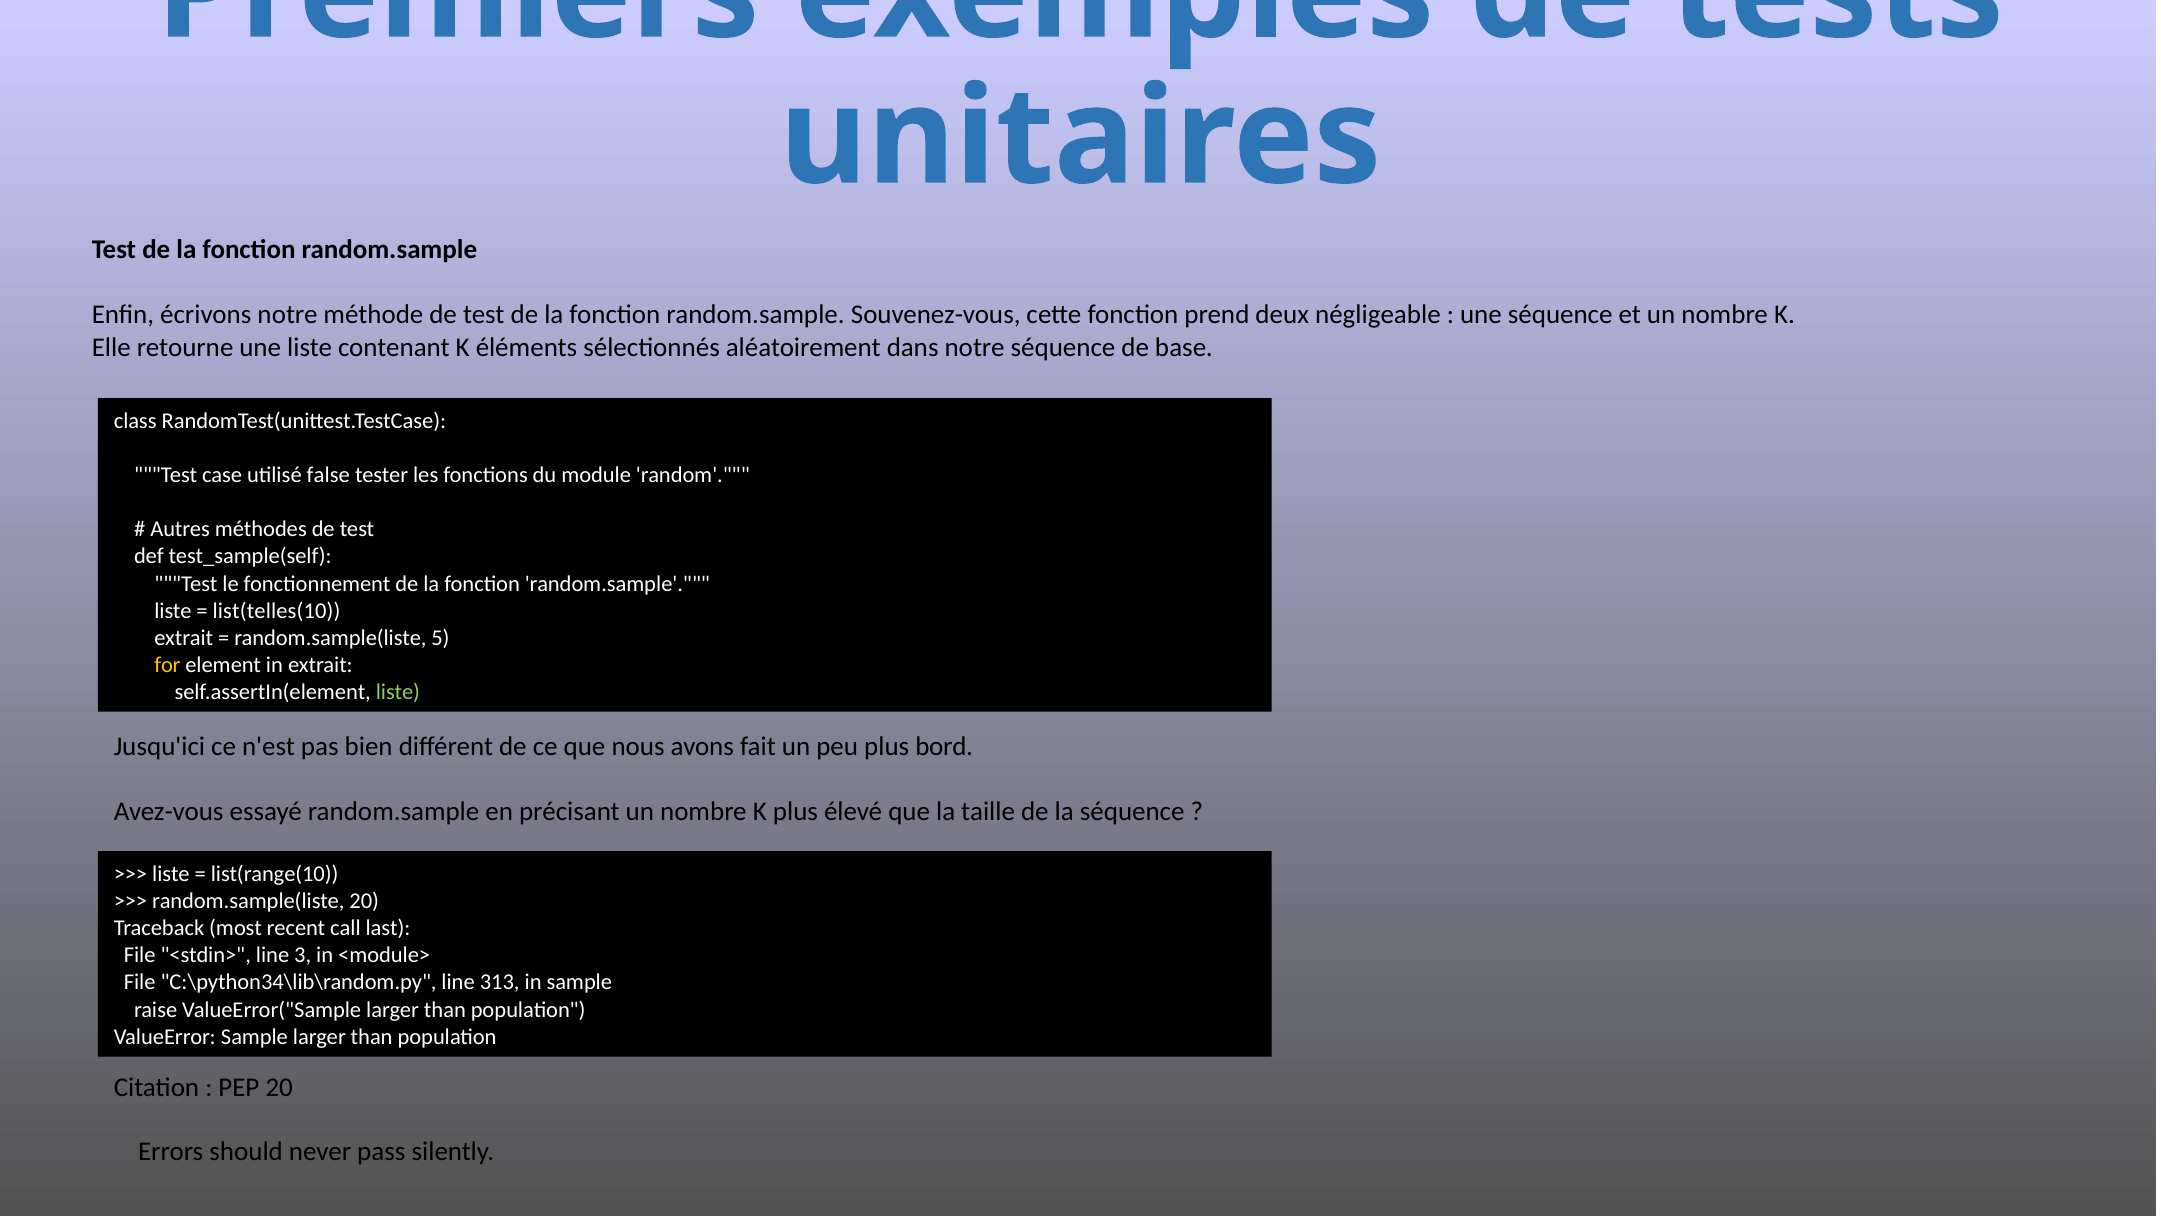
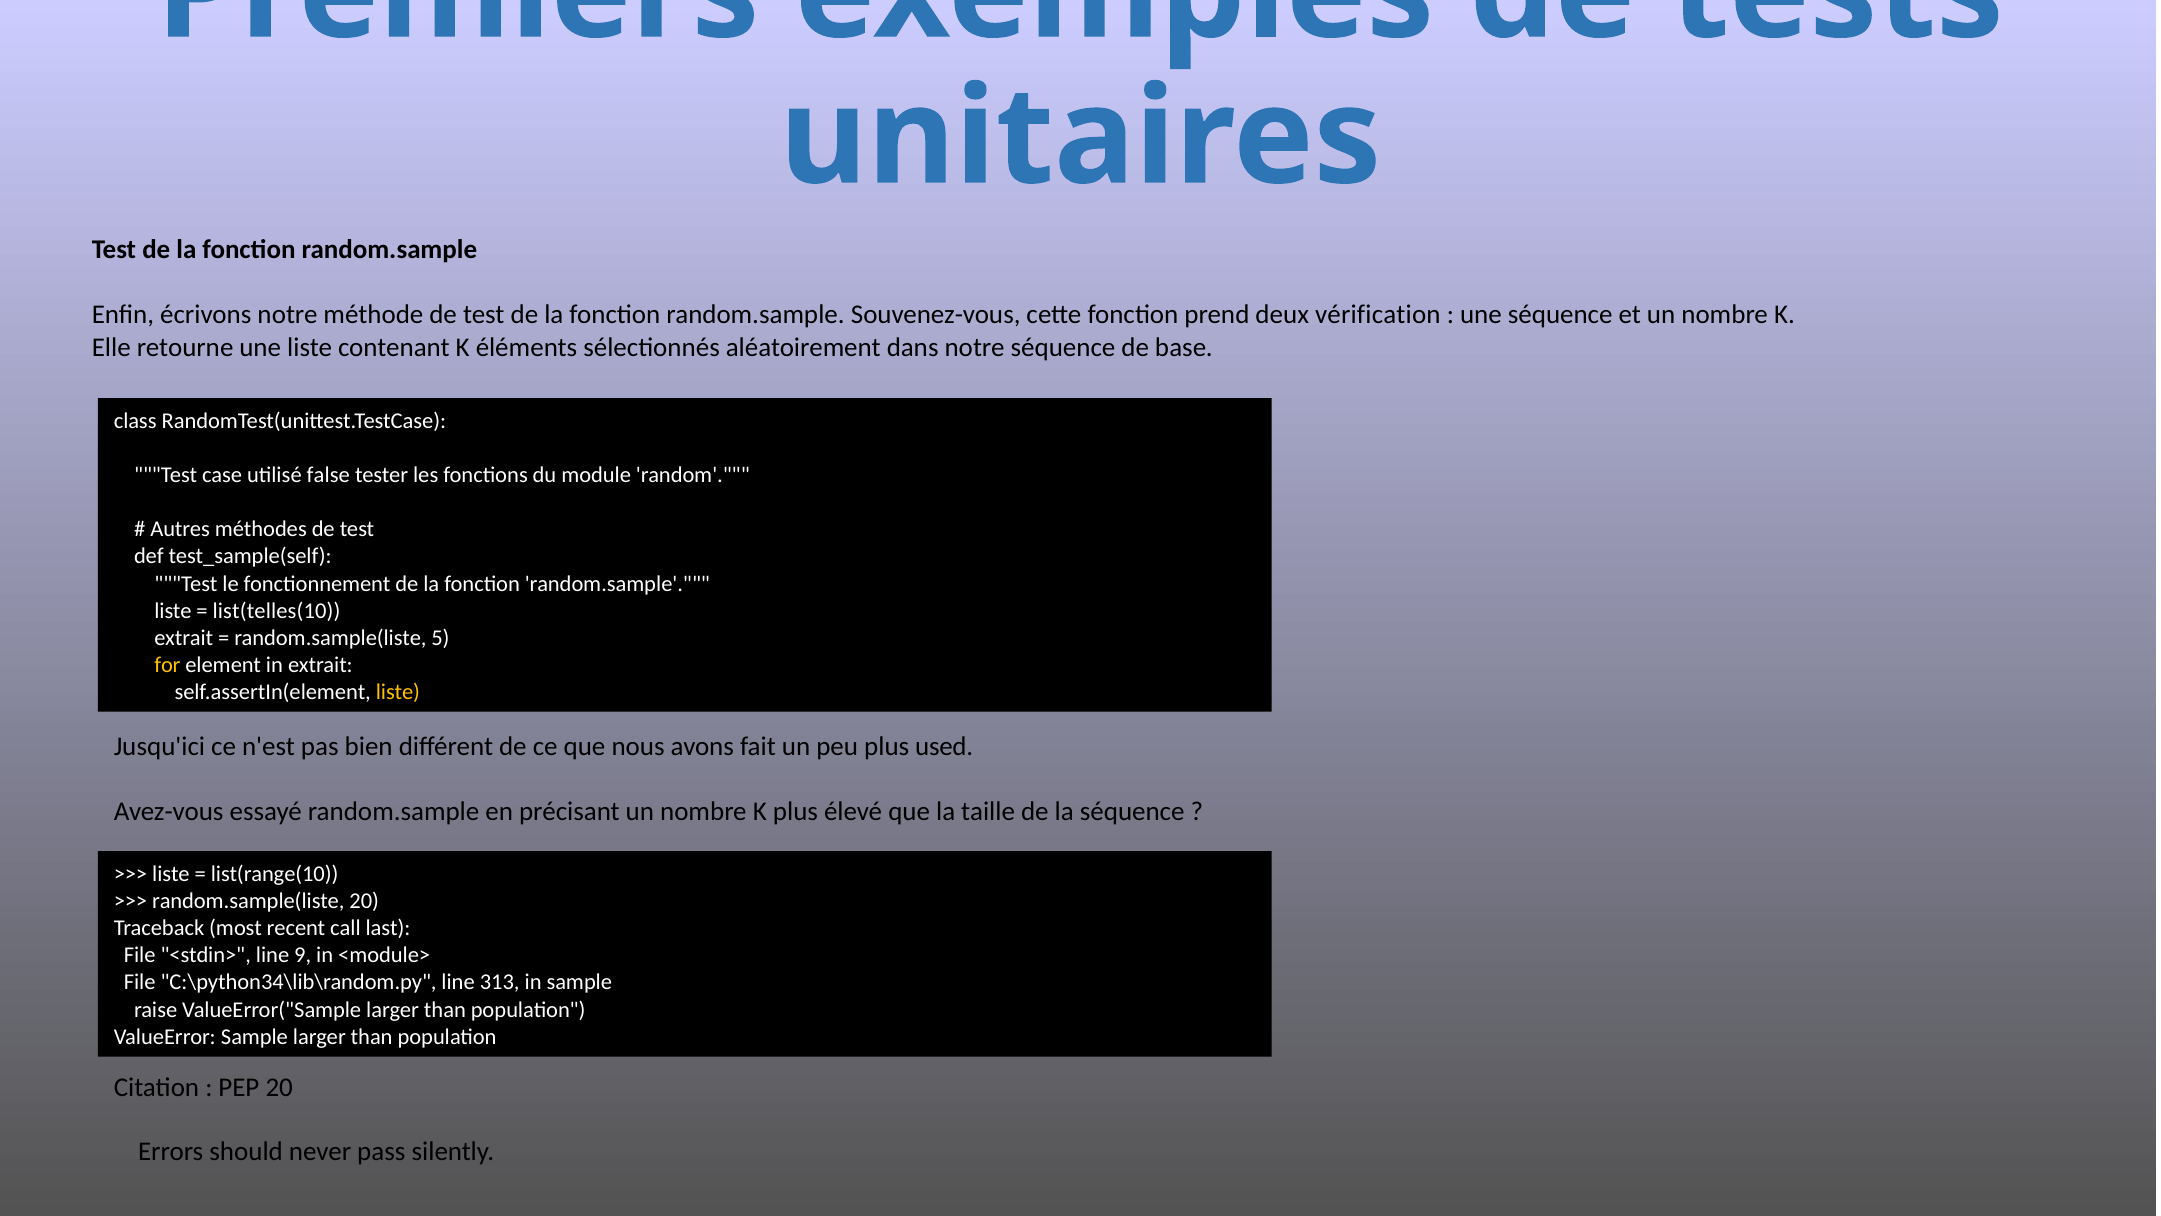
négligeable: négligeable -> vérification
liste at (398, 692) colour: light green -> yellow
bord: bord -> used
3: 3 -> 9
